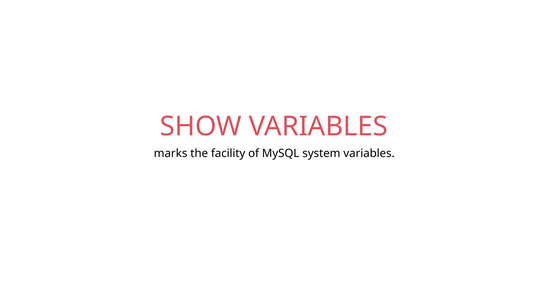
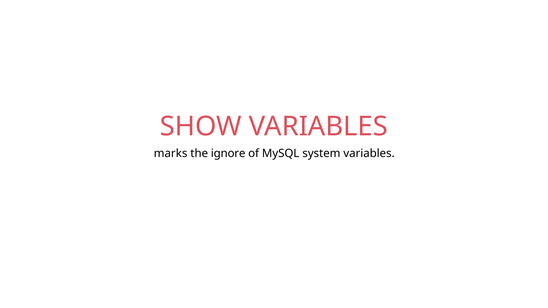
facility: facility -> ignore
